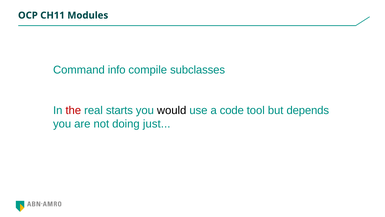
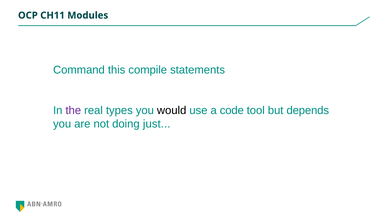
info: info -> this
subclasses: subclasses -> statements
the colour: red -> purple
starts: starts -> types
